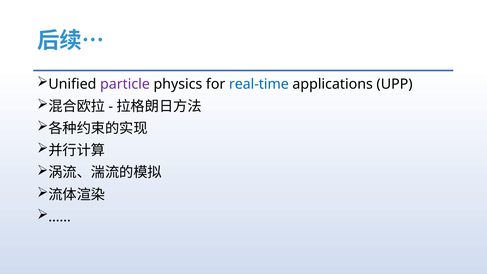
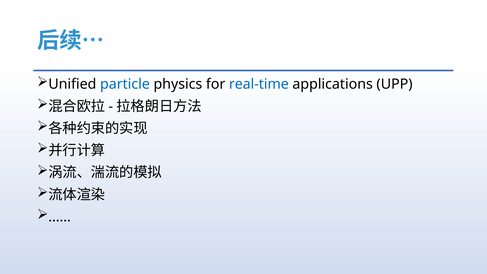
particle colour: purple -> blue
